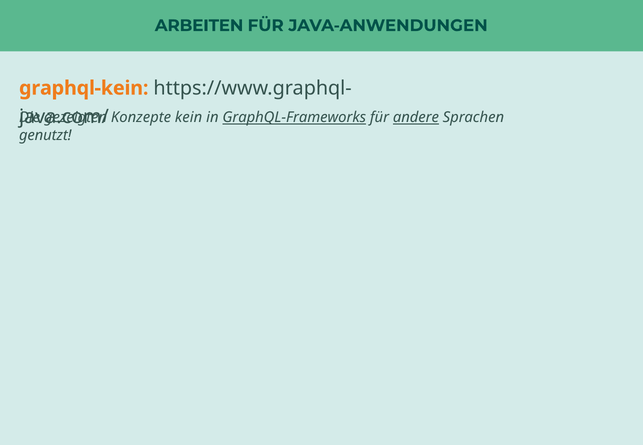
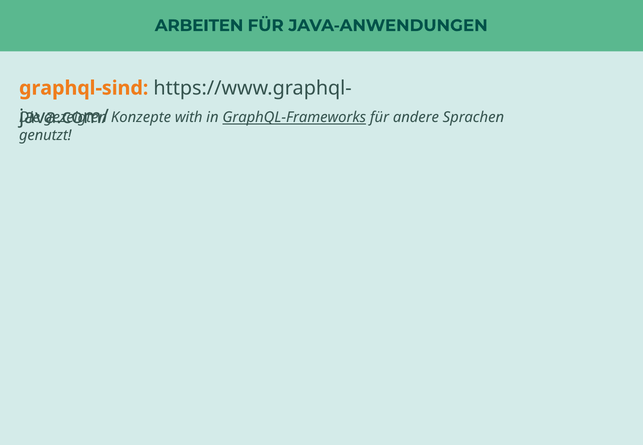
graphql-kein: graphql-kein -> graphql-sind
kein: kein -> with
andere underline: present -> none
